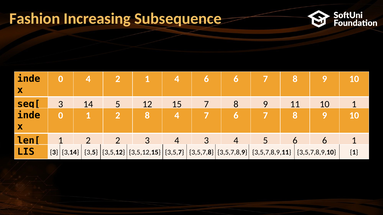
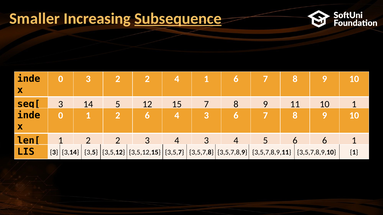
Fashion: Fashion -> Smaller
Subsequence underline: none -> present
0 4: 4 -> 3
1 at (147, 79): 1 -> 2
4 6: 6 -> 1
2 8: 8 -> 6
7 at (206, 116): 7 -> 3
